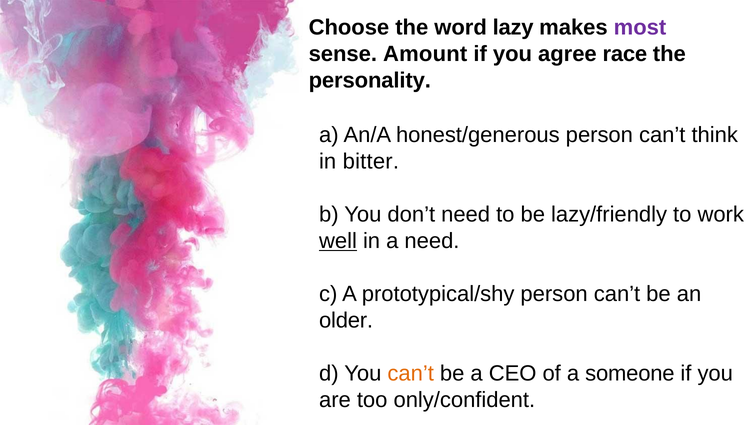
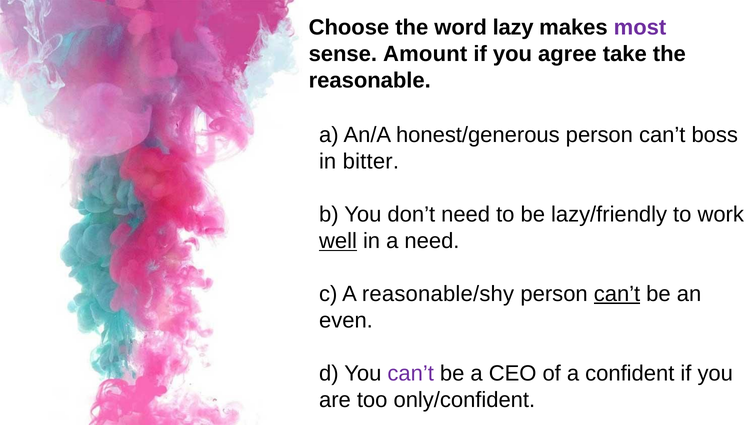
race: race -> take
personality: personality -> reasonable
think: think -> boss
prototypical/shy: prototypical/shy -> reasonable/shy
can’t at (617, 294) underline: none -> present
older: older -> even
can’t at (411, 373) colour: orange -> purple
someone: someone -> confident
